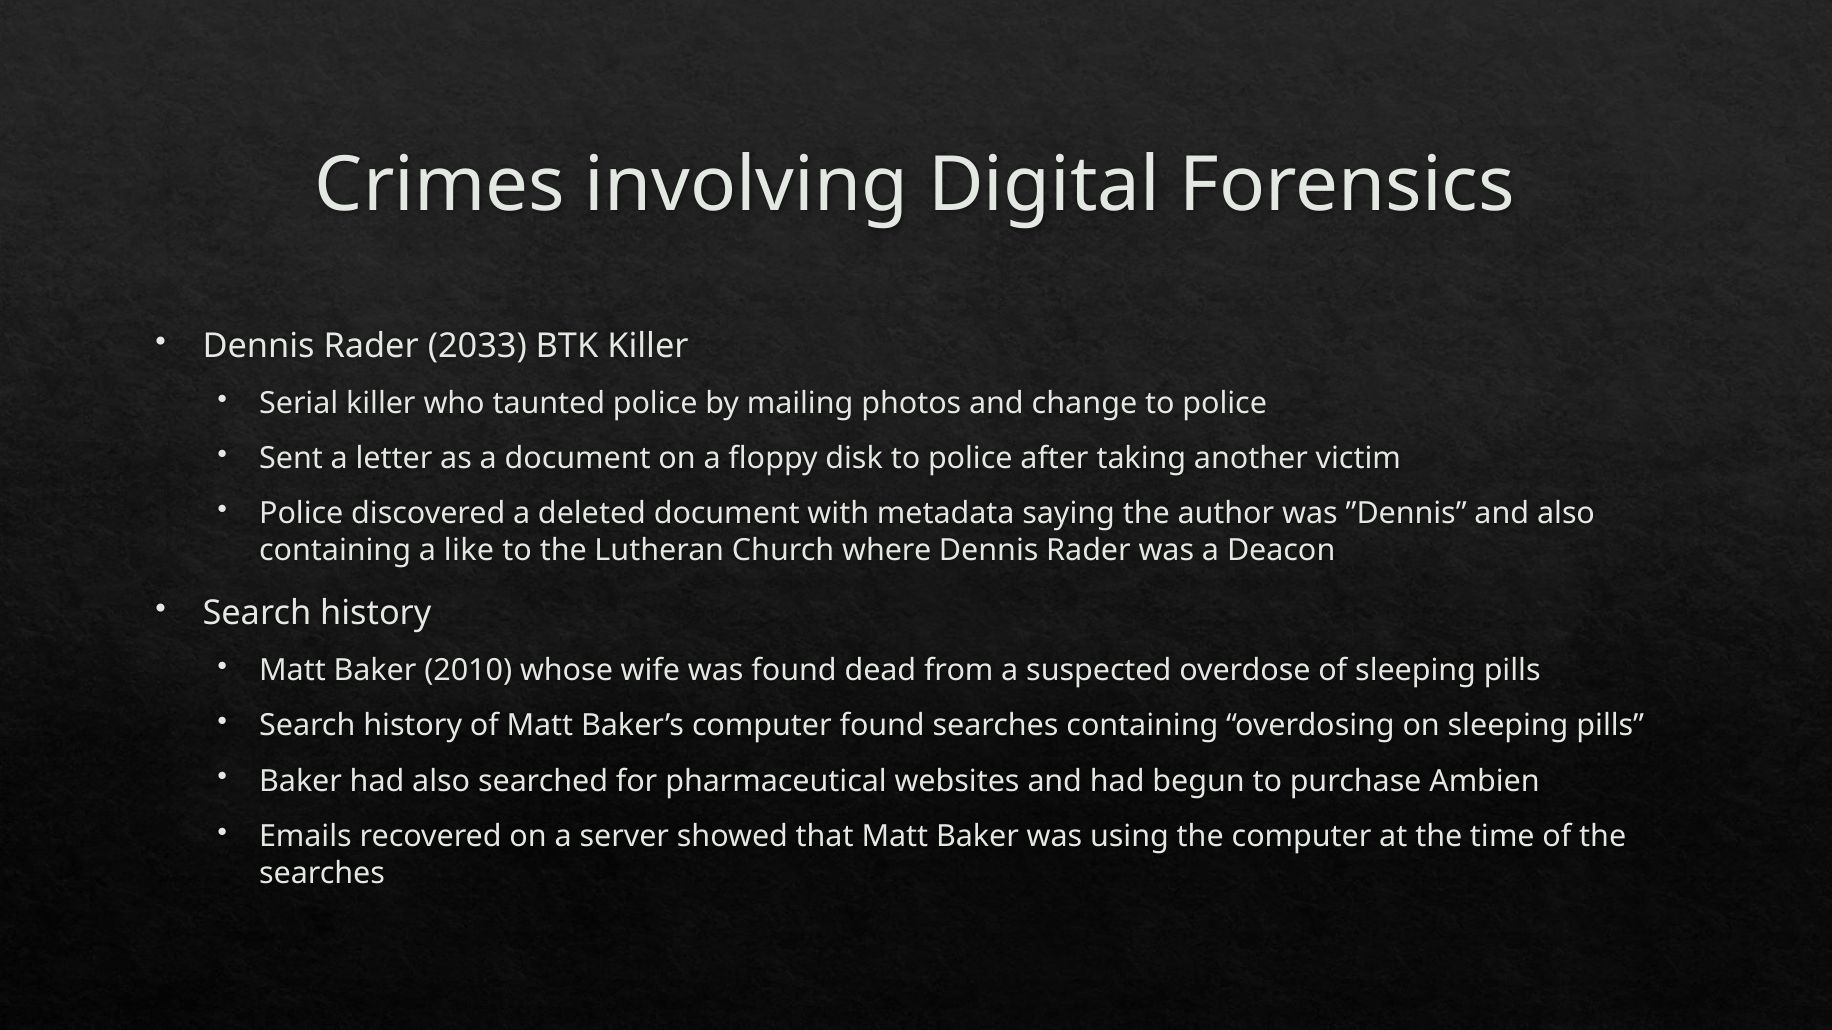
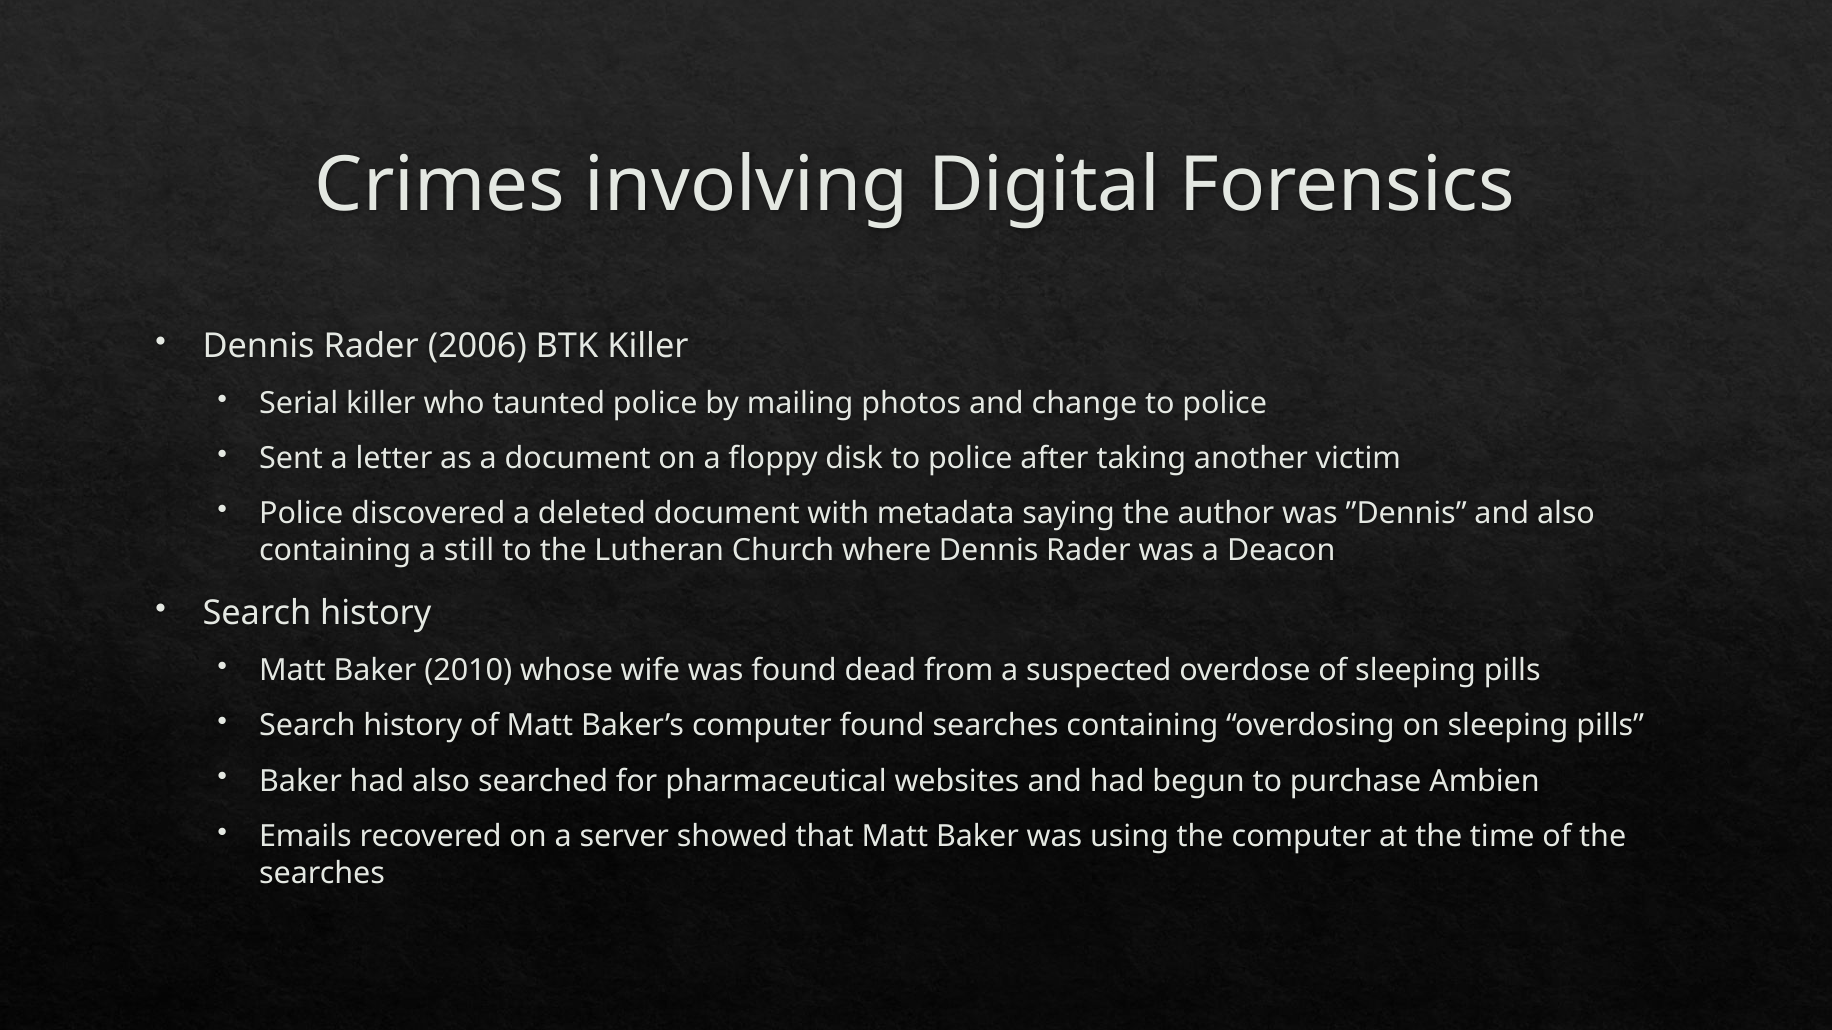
2033: 2033 -> 2006
like: like -> still
